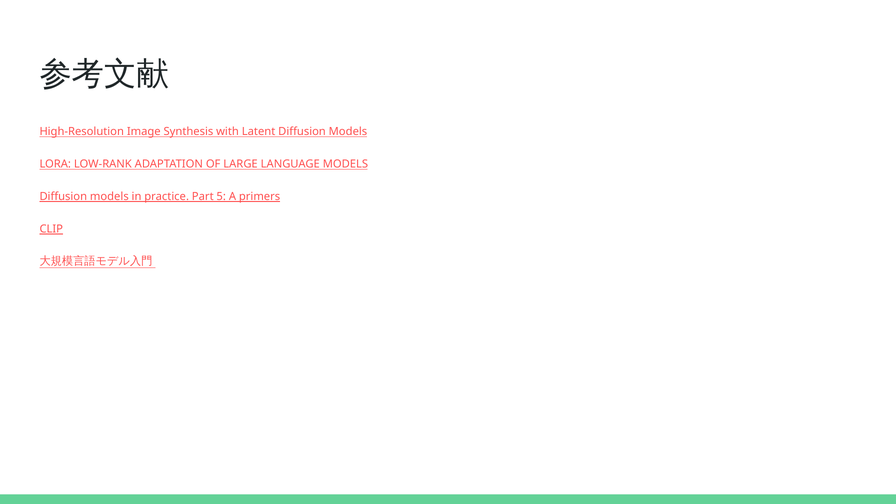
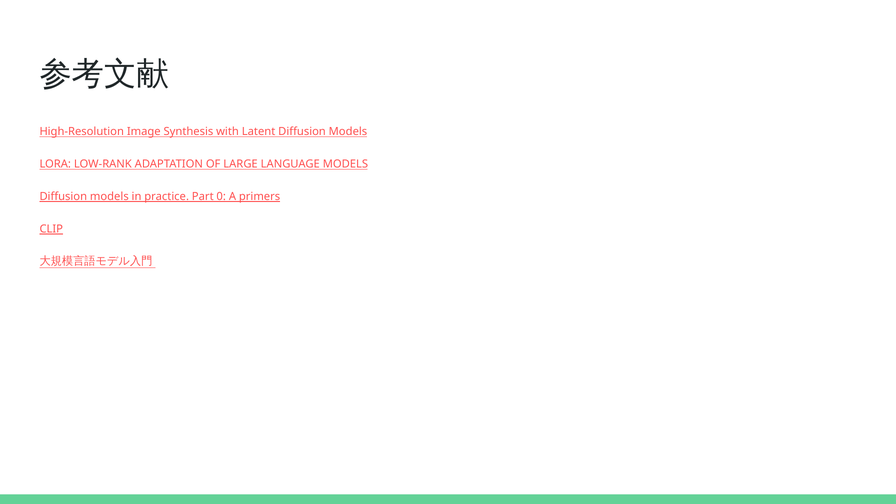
5: 5 -> 0
